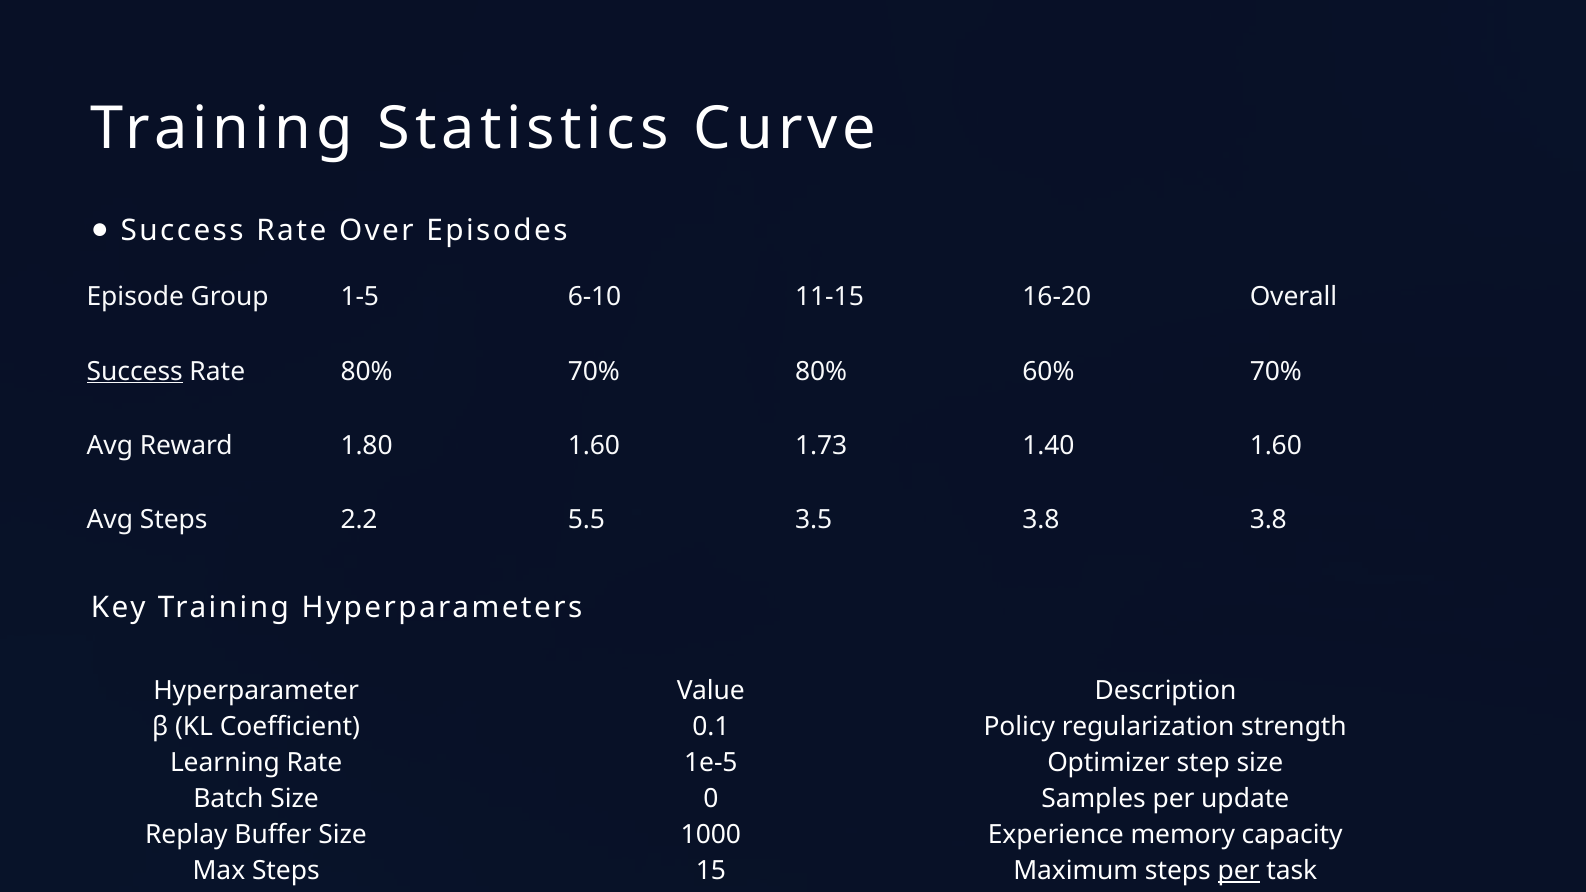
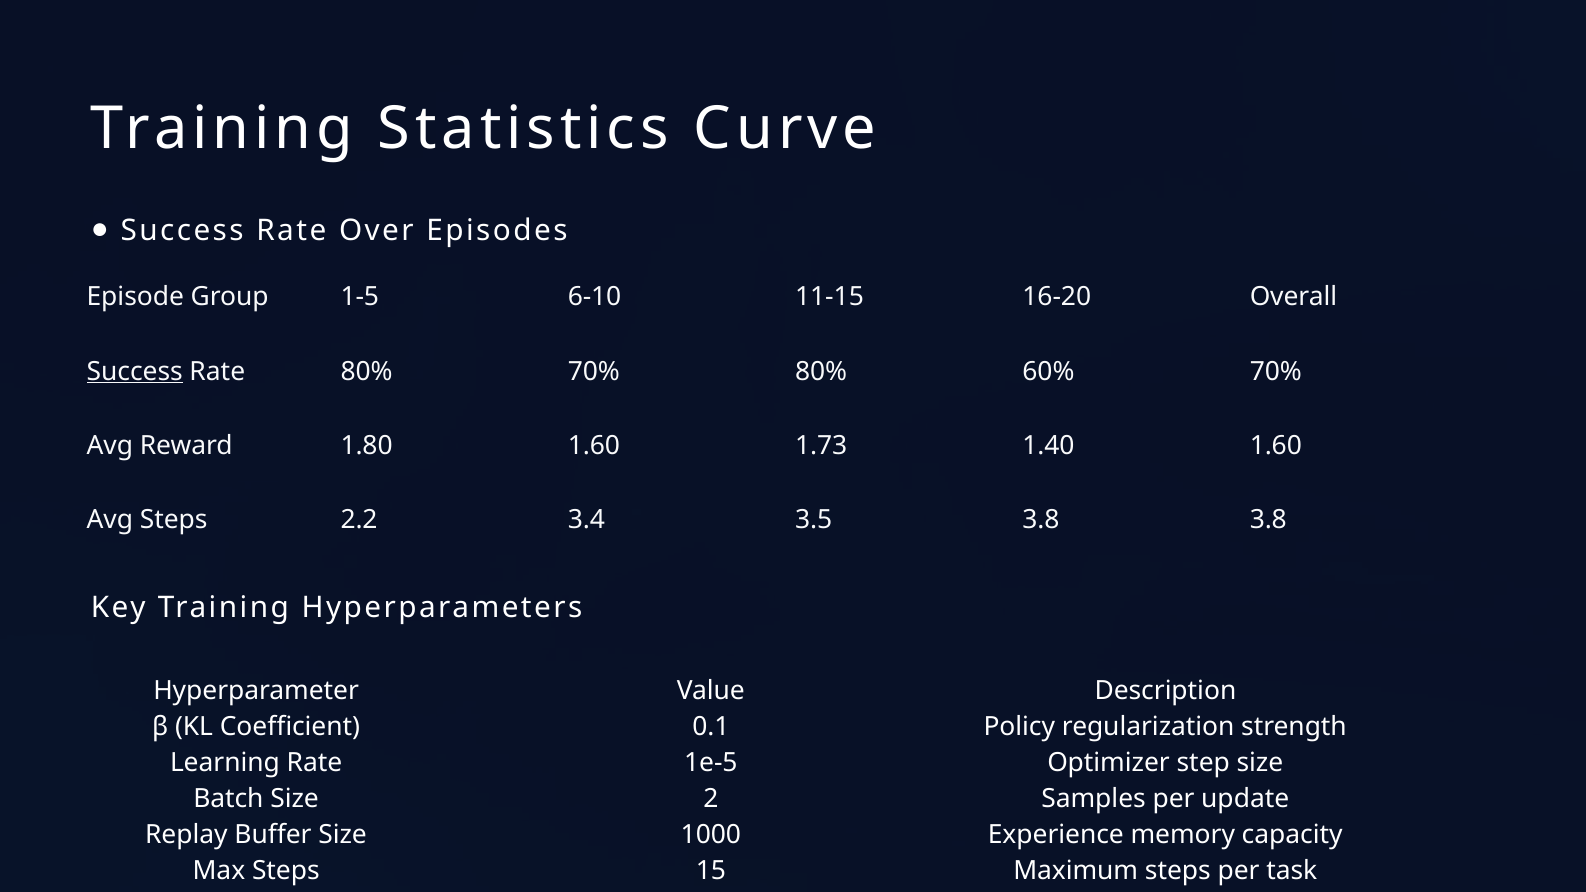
5.5: 5.5 -> 3.4
0: 0 -> 2
per at (1239, 871) underline: present -> none
